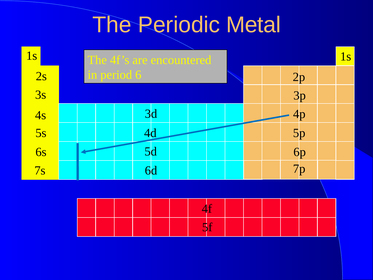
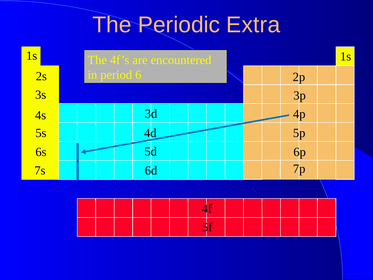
Metal: Metal -> Extra
